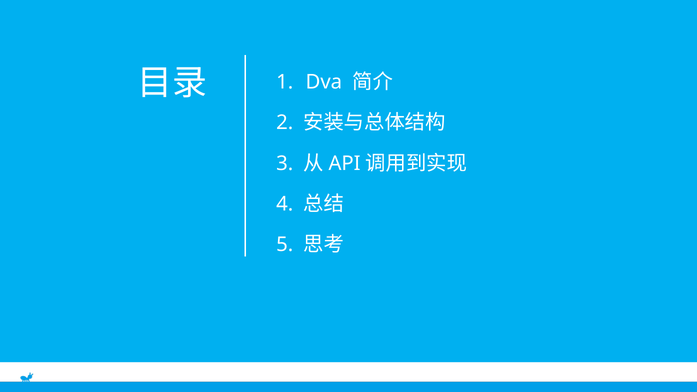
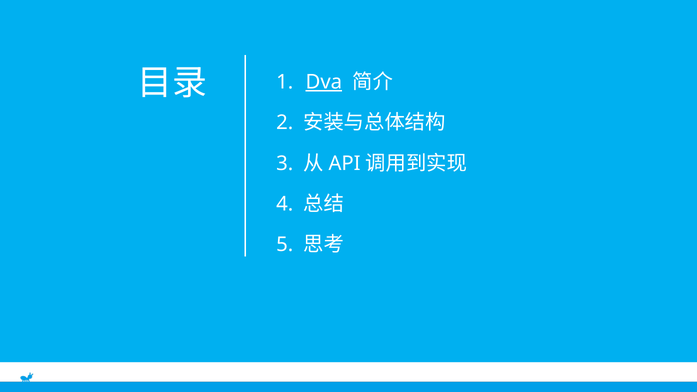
Dva underline: none -> present
